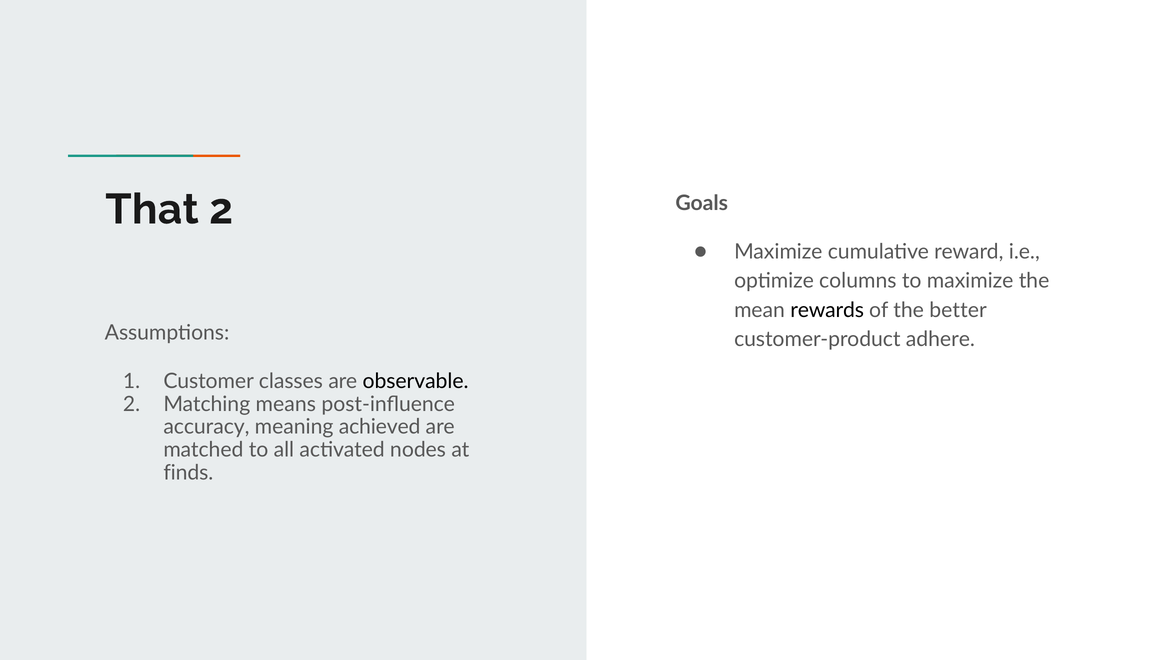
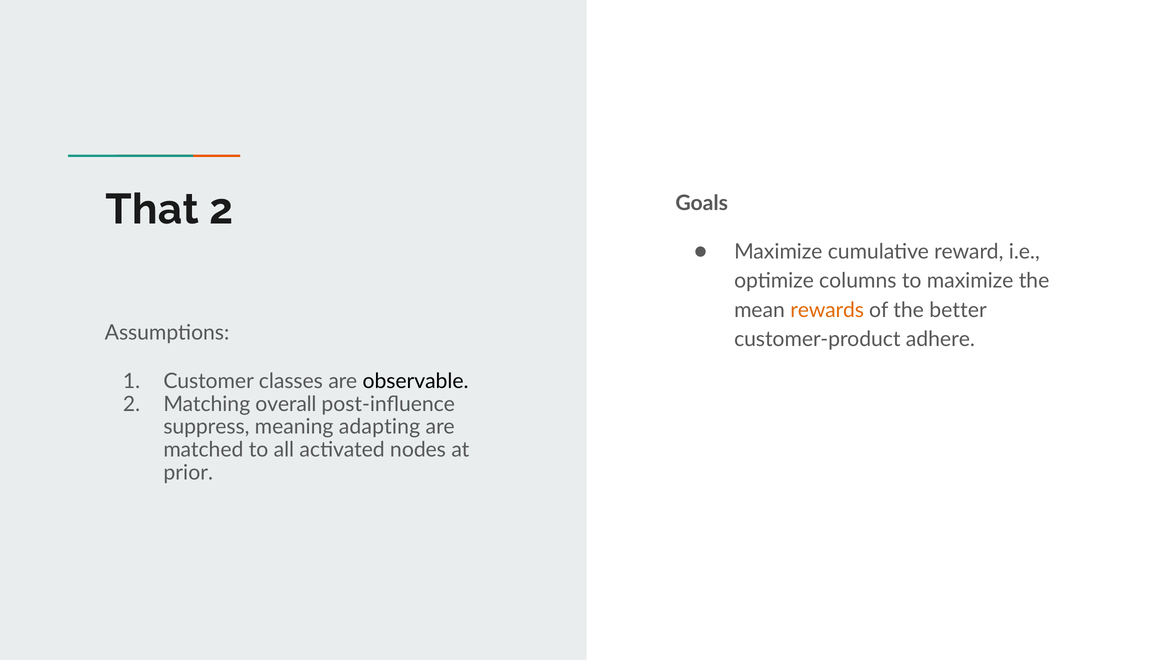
rewards colour: black -> orange
means: means -> overall
accuracy: accuracy -> suppress
achieved: achieved -> adapting
finds: finds -> prior
